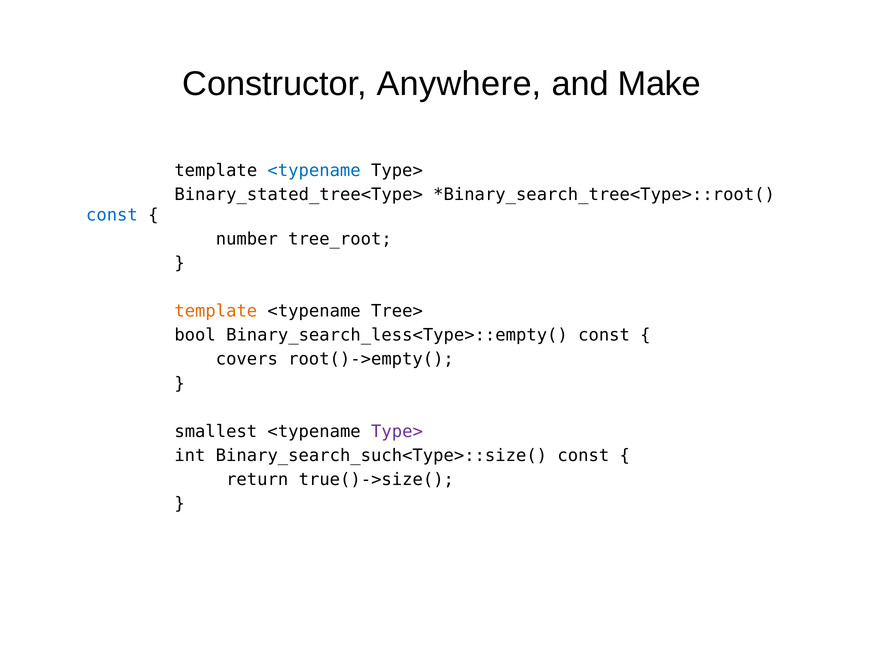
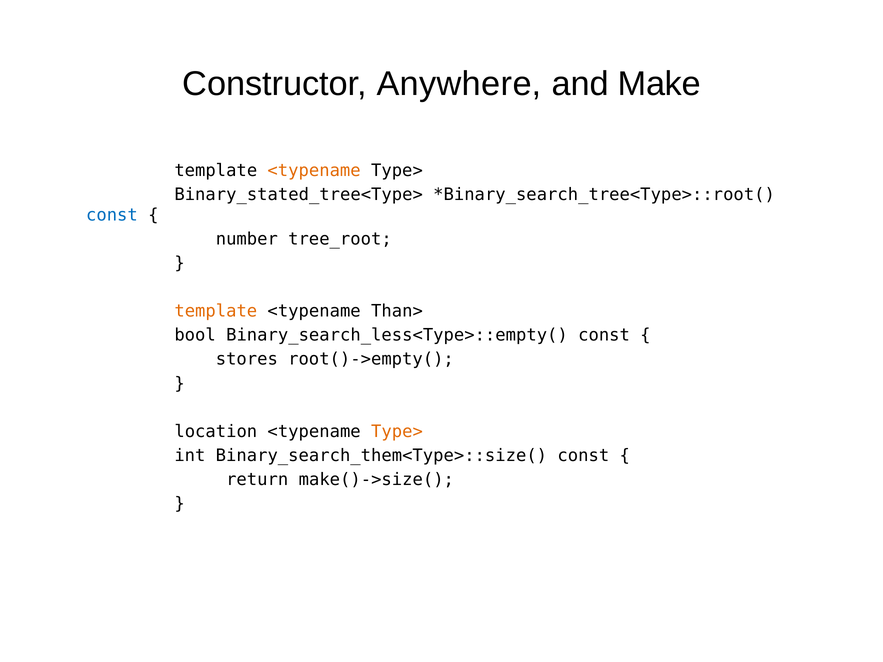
<typename at (314, 170) colour: blue -> orange
Tree>: Tree> -> Than>
covers: covers -> stores
smallest: smallest -> location
Type> at (397, 432) colour: purple -> orange
Binary_search_such<Type>::size(: Binary_search_such<Type>::size( -> Binary_search_them<Type>::size(
true()->size(: true()->size( -> make()->size(
